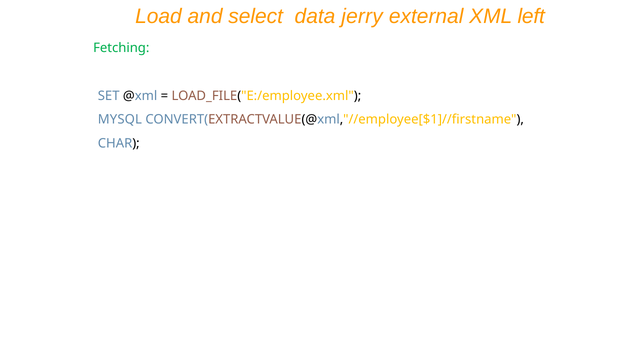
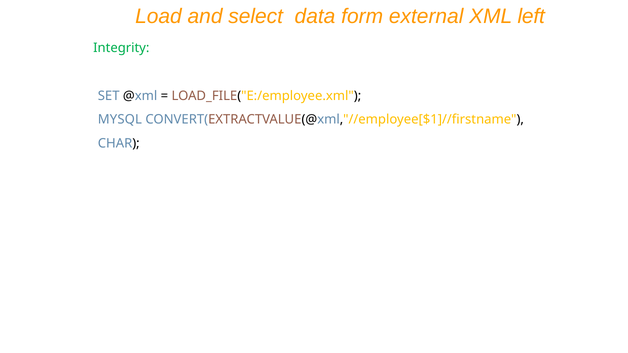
jerry: jerry -> form
Fetching: Fetching -> Integrity
